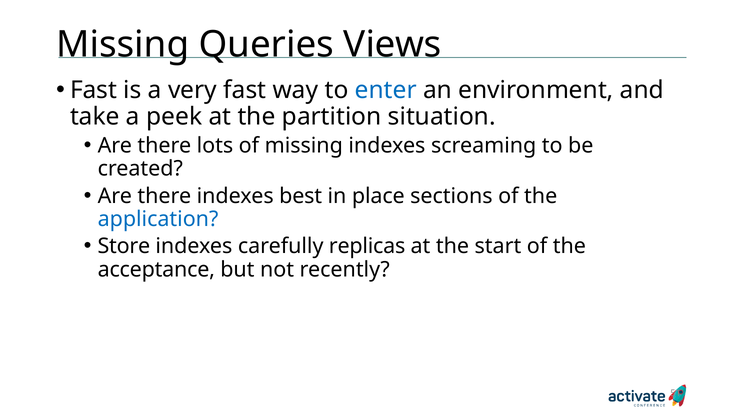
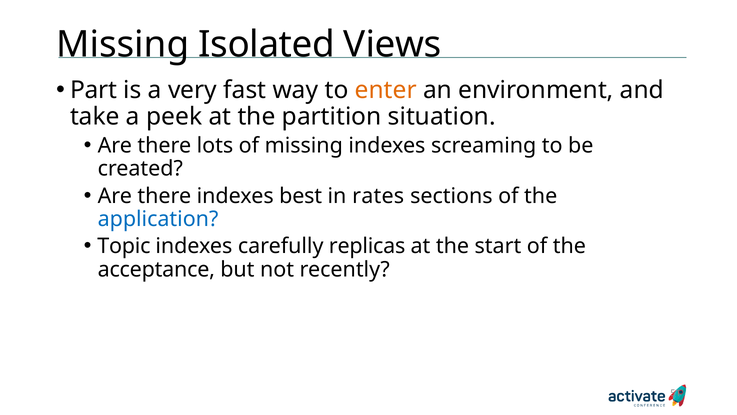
Queries: Queries -> Isolated
Fast at (94, 90): Fast -> Part
enter colour: blue -> orange
place: place -> rates
Store: Store -> Topic
